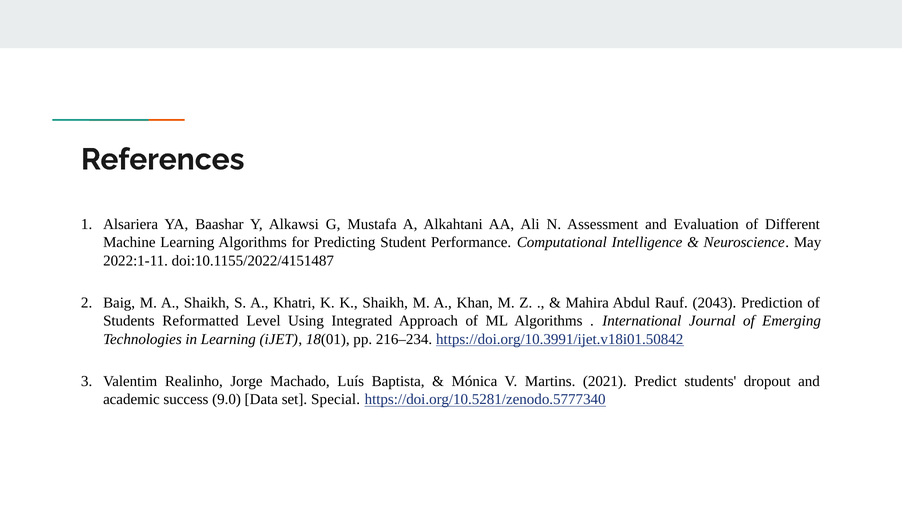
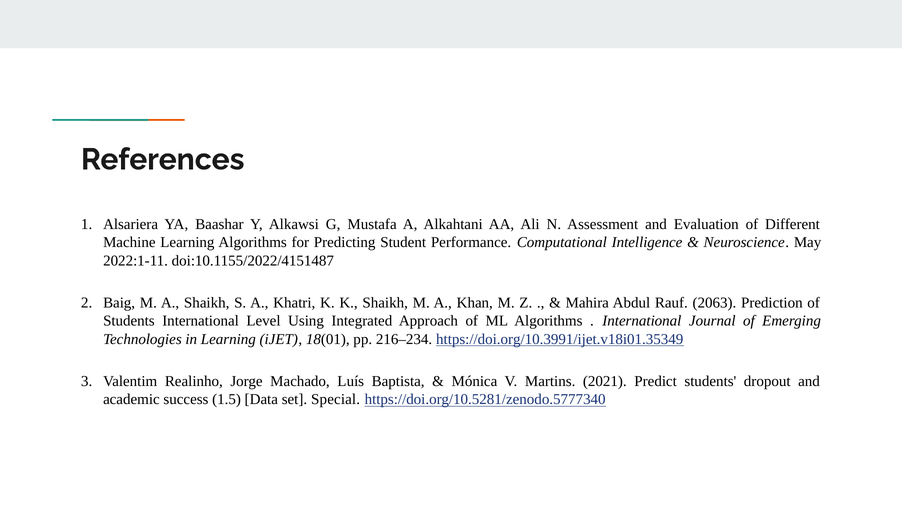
2043: 2043 -> 2063
Students Reformatted: Reformatted -> International
https://doi.org/10.3991/ijet.v18i01.50842: https://doi.org/10.3991/ijet.v18i01.50842 -> https://doi.org/10.3991/ijet.v18i01.35349
9.0: 9.0 -> 1.5
